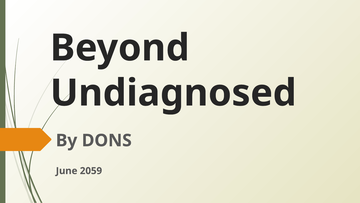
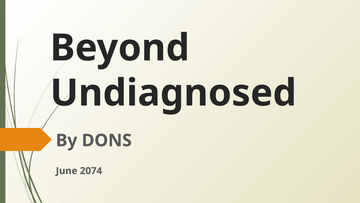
2059: 2059 -> 2074
